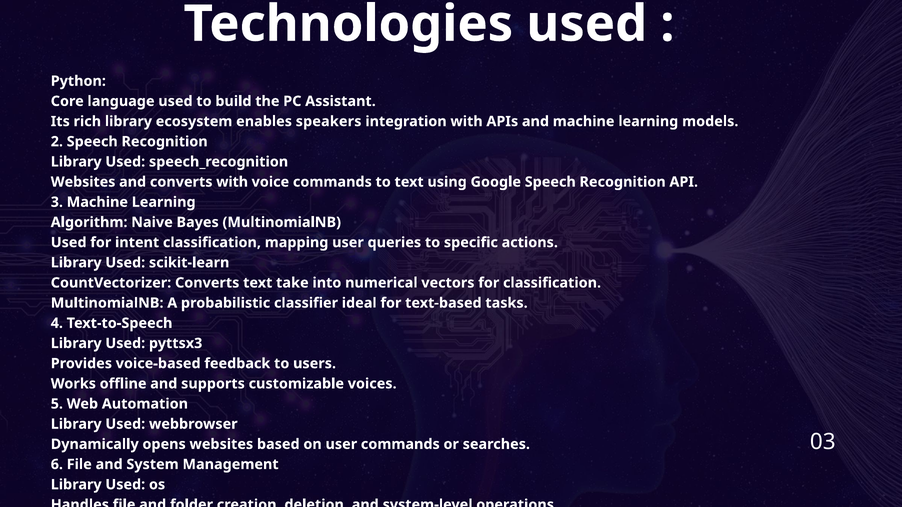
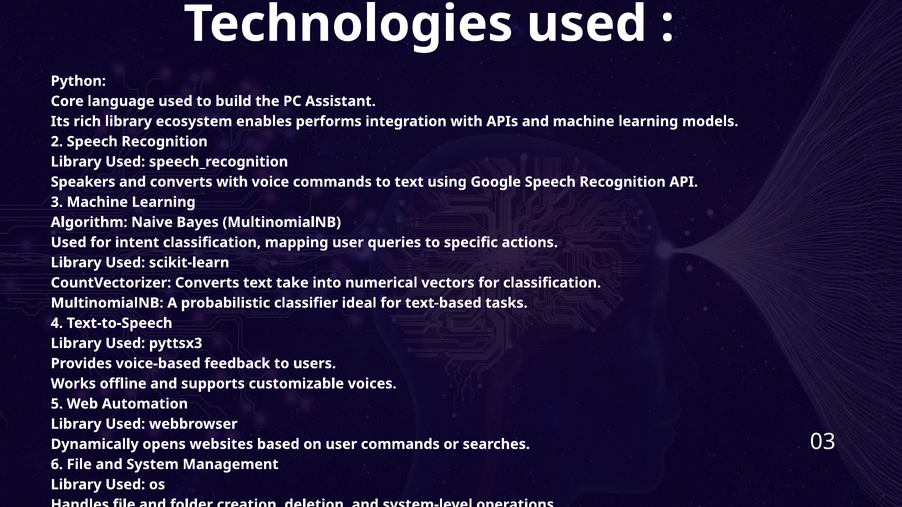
speakers: speakers -> performs
Websites at (83, 182): Websites -> Speakers
